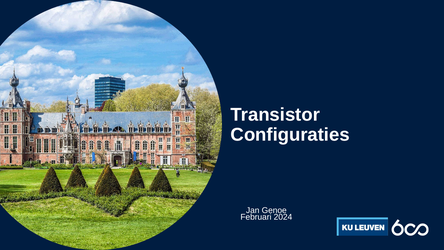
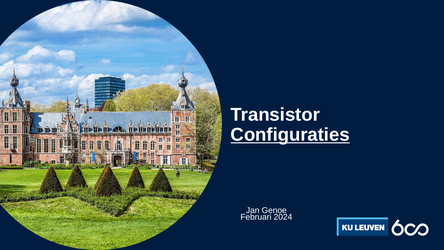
Configuraties underline: none -> present
